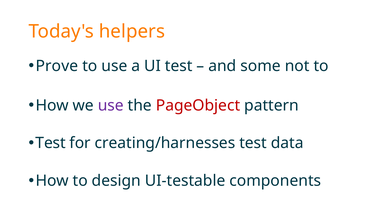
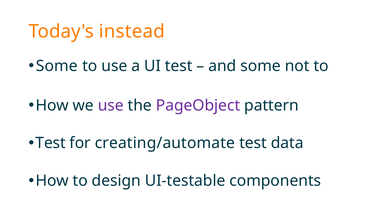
helpers: helpers -> instead
Prove at (57, 66): Prove -> Some
PageObject colour: red -> purple
creating/harnesses: creating/harnesses -> creating/automate
